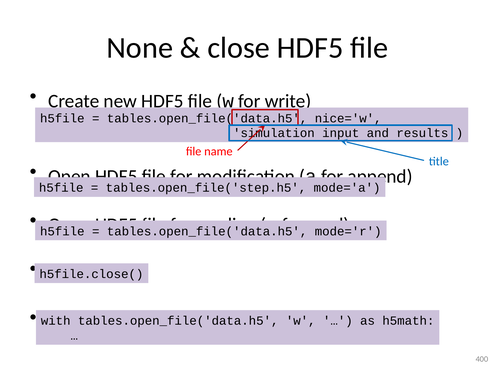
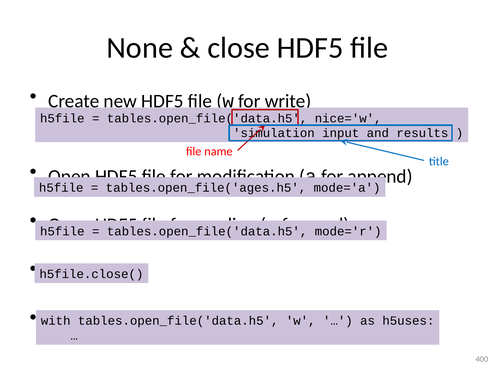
tables.open_file('step.h5: tables.open_file('step.h5 -> tables.open_file('ages.h5
h5math: h5math -> h5uses
